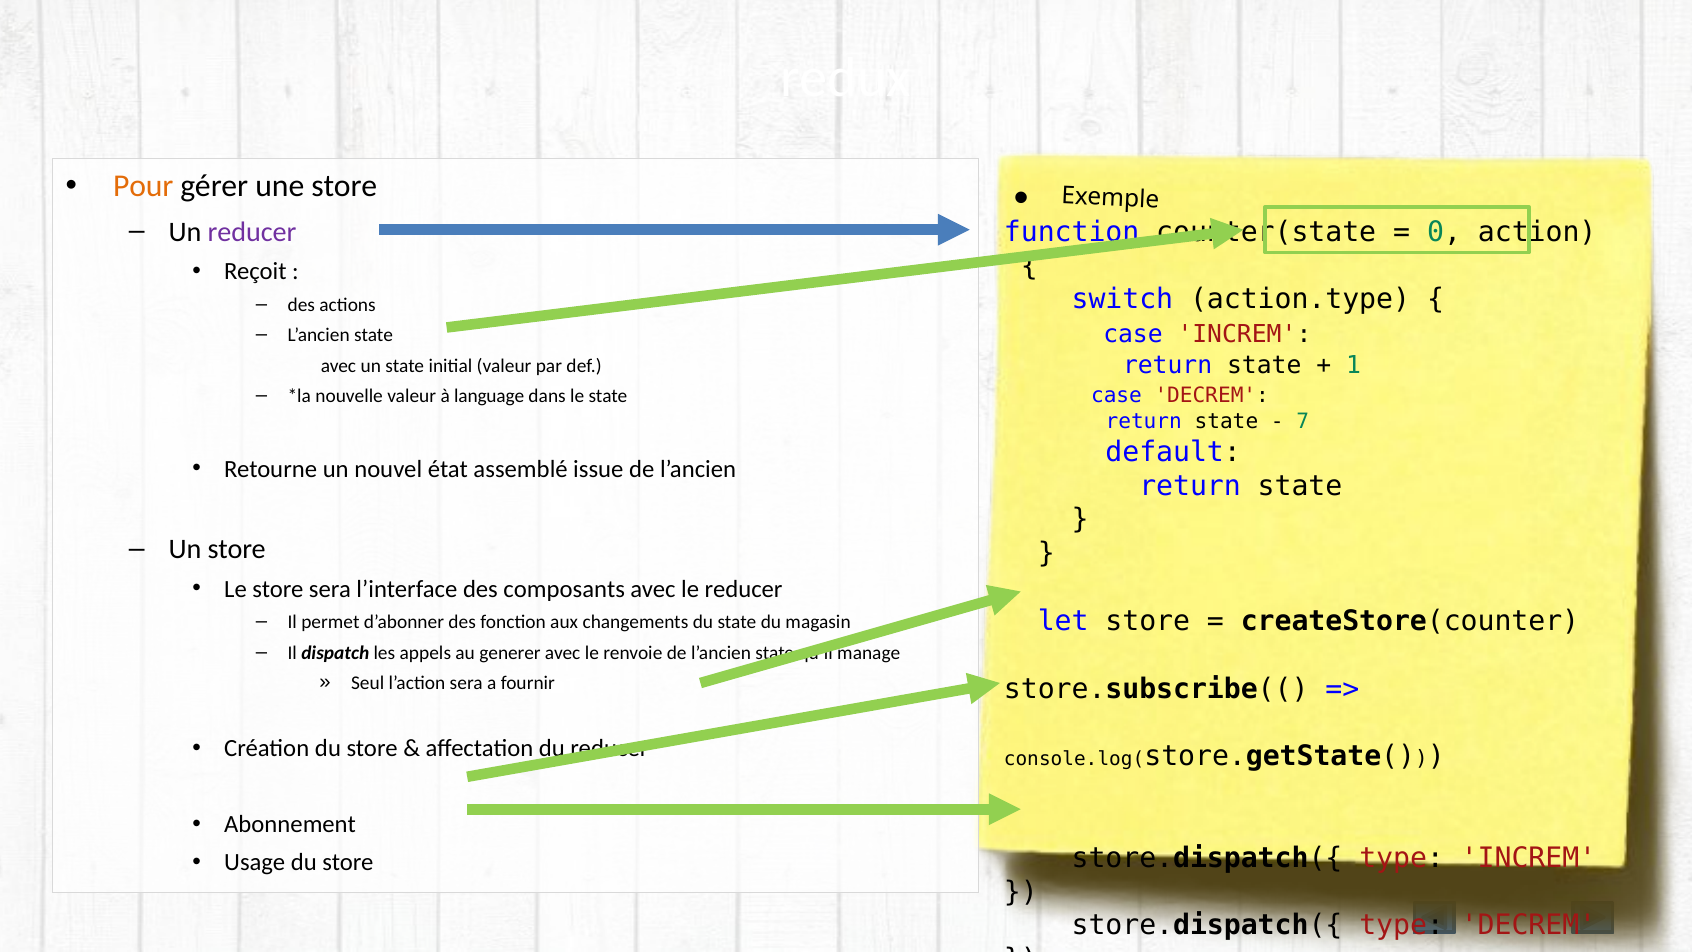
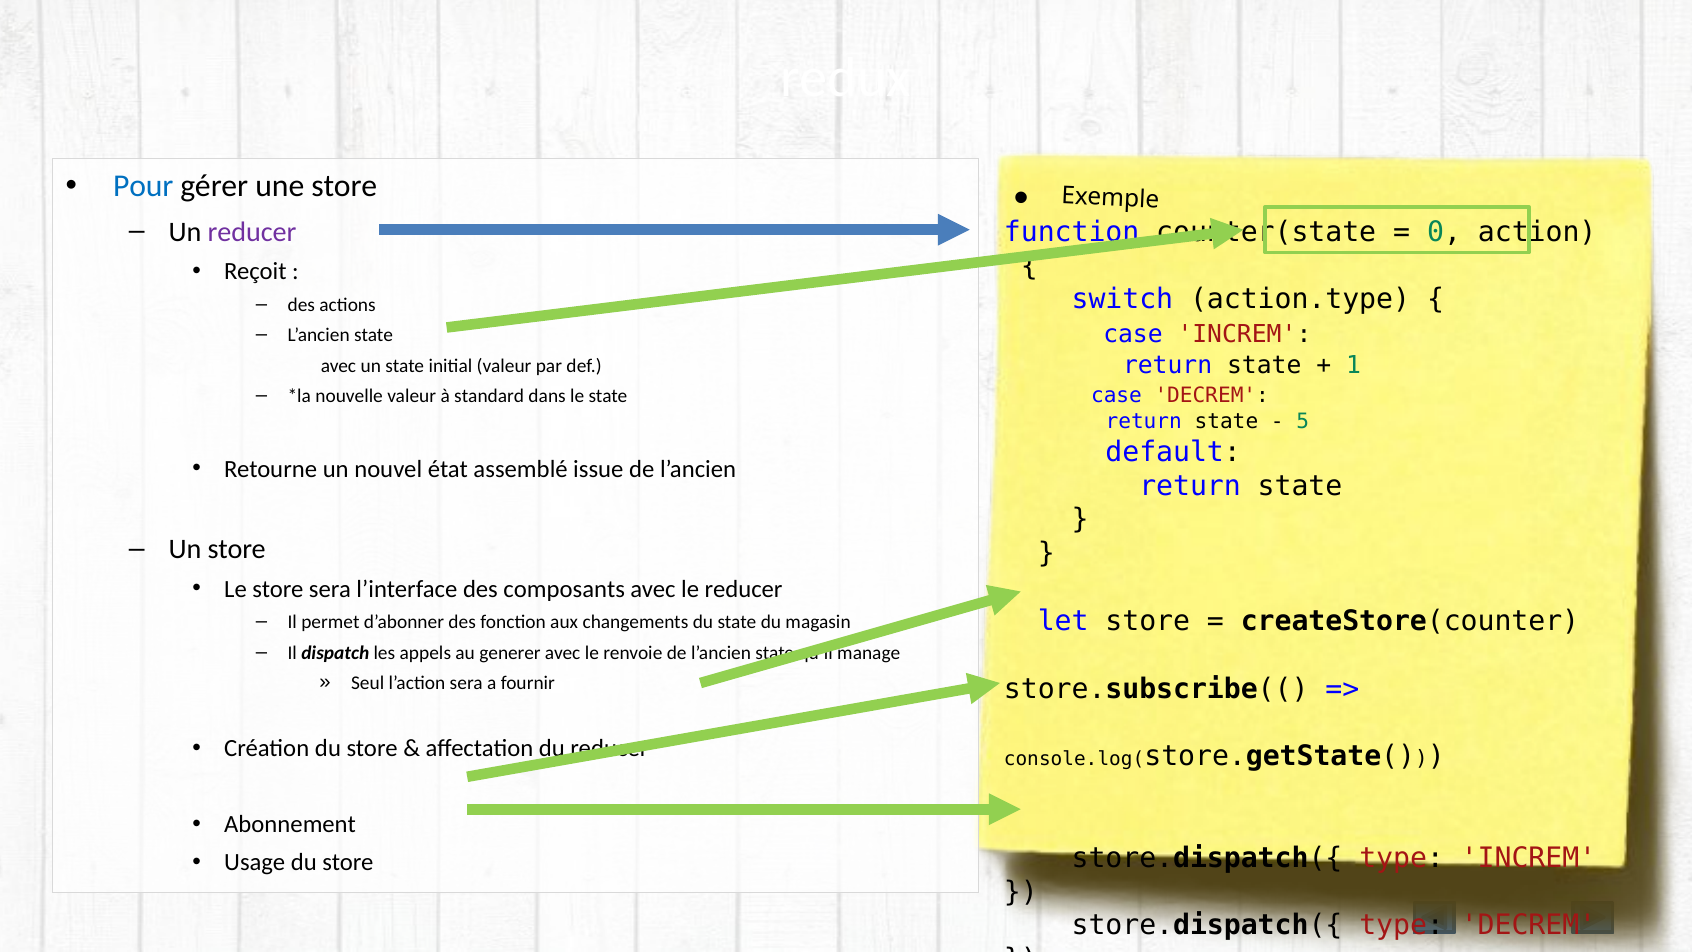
Pour colour: orange -> blue
language: language -> standard
7: 7 -> 5
